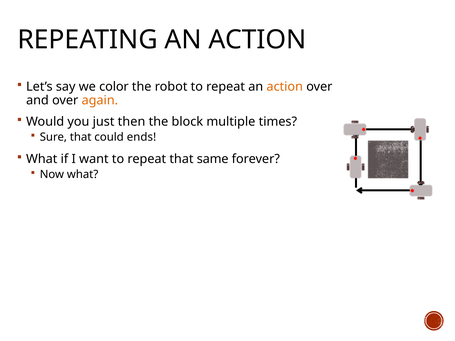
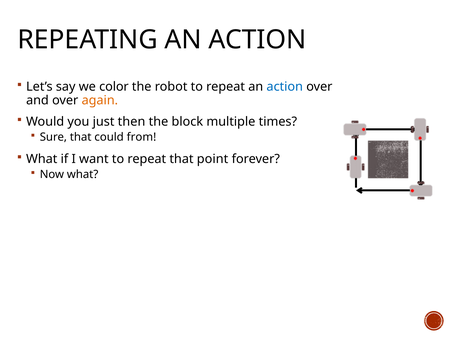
action at (285, 87) colour: orange -> blue
ends: ends -> from
same: same -> point
